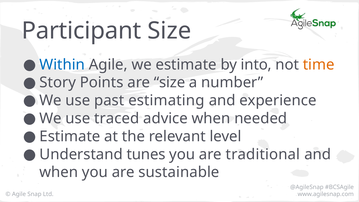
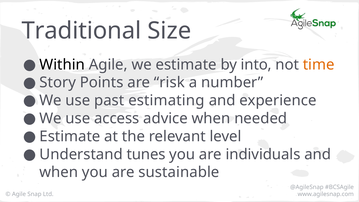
Participant: Participant -> Traditional
Within colour: blue -> black
are size: size -> risk
traced: traced -> access
traditional: traditional -> individuals
